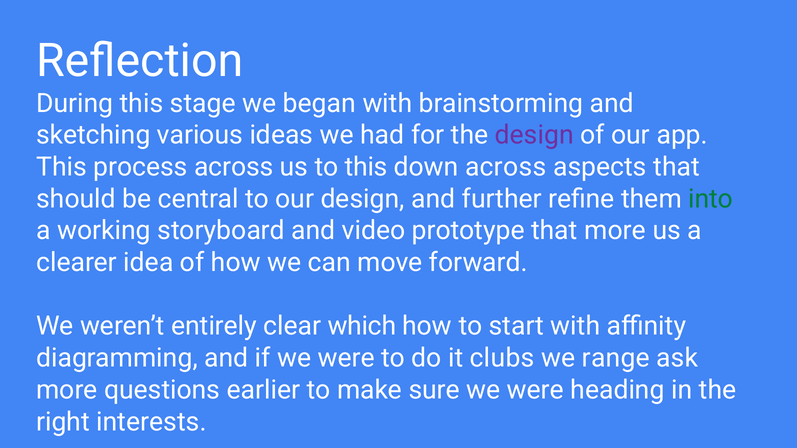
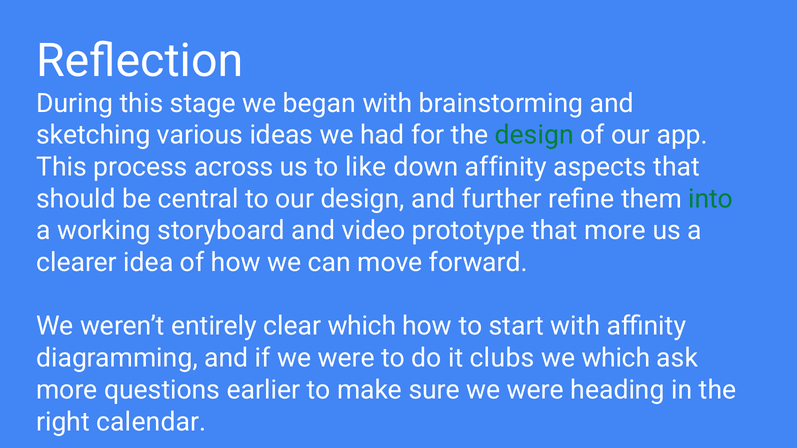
design at (534, 135) colour: purple -> green
to this: this -> like
down across: across -> affinity
we range: range -> which
interests: interests -> calendar
